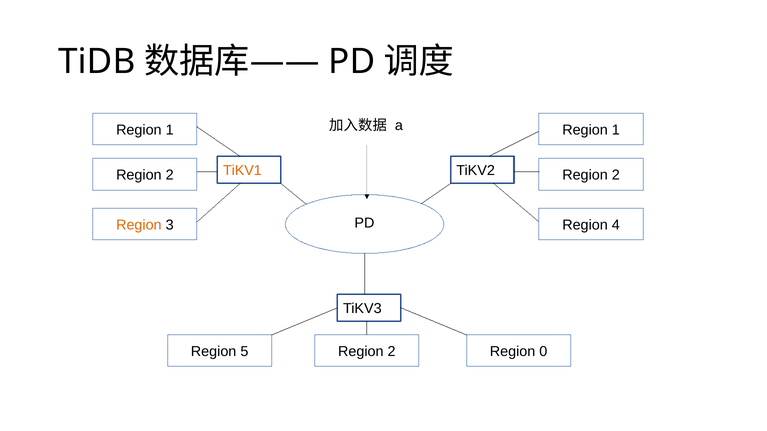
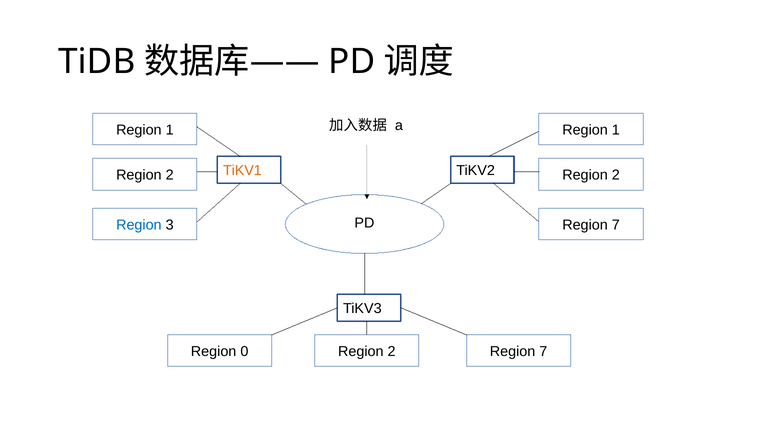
Region at (139, 225) colour: orange -> blue
4 at (616, 225): 4 -> 7
5: 5 -> 0
0 at (543, 352): 0 -> 7
